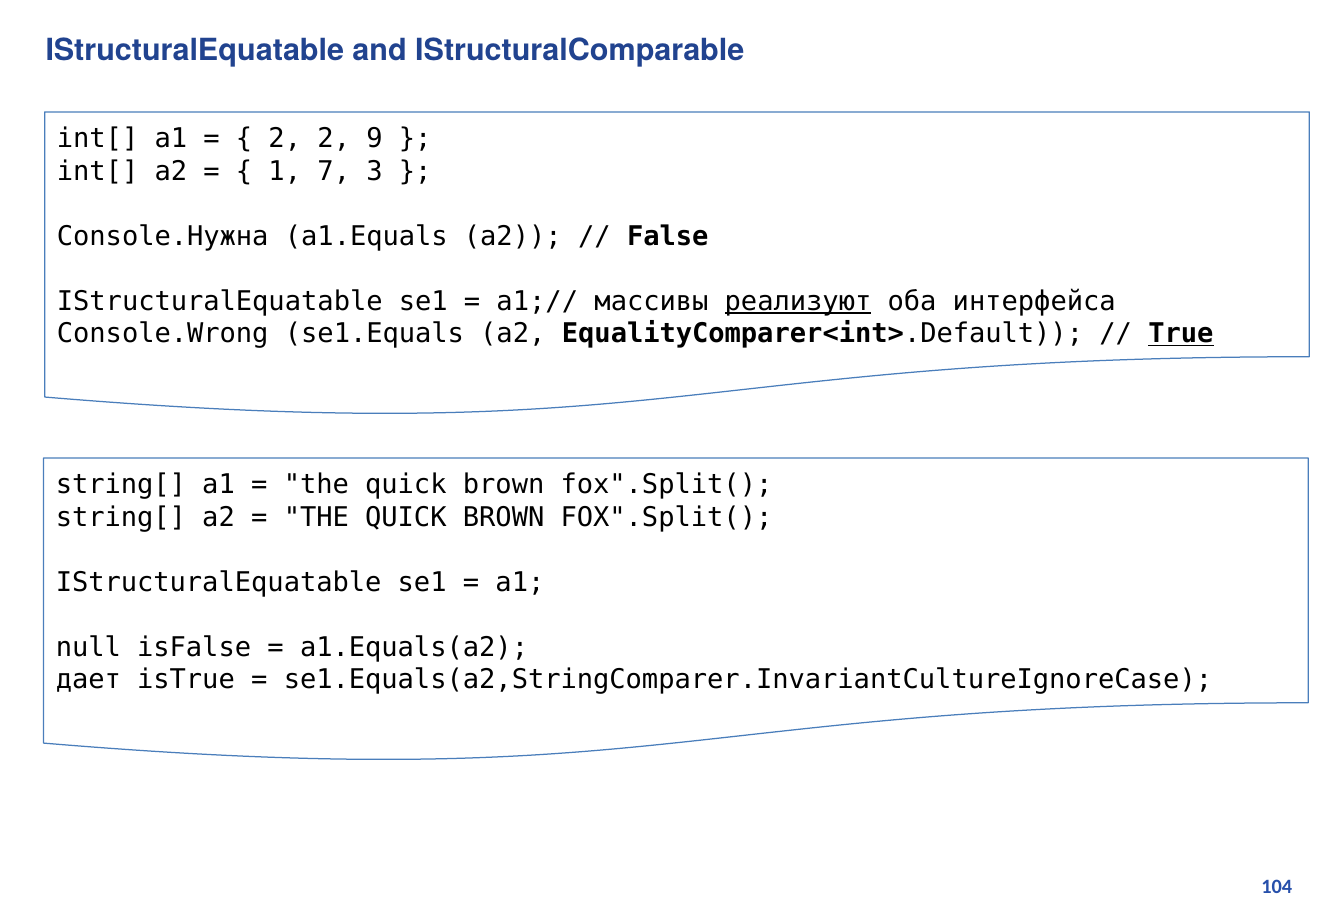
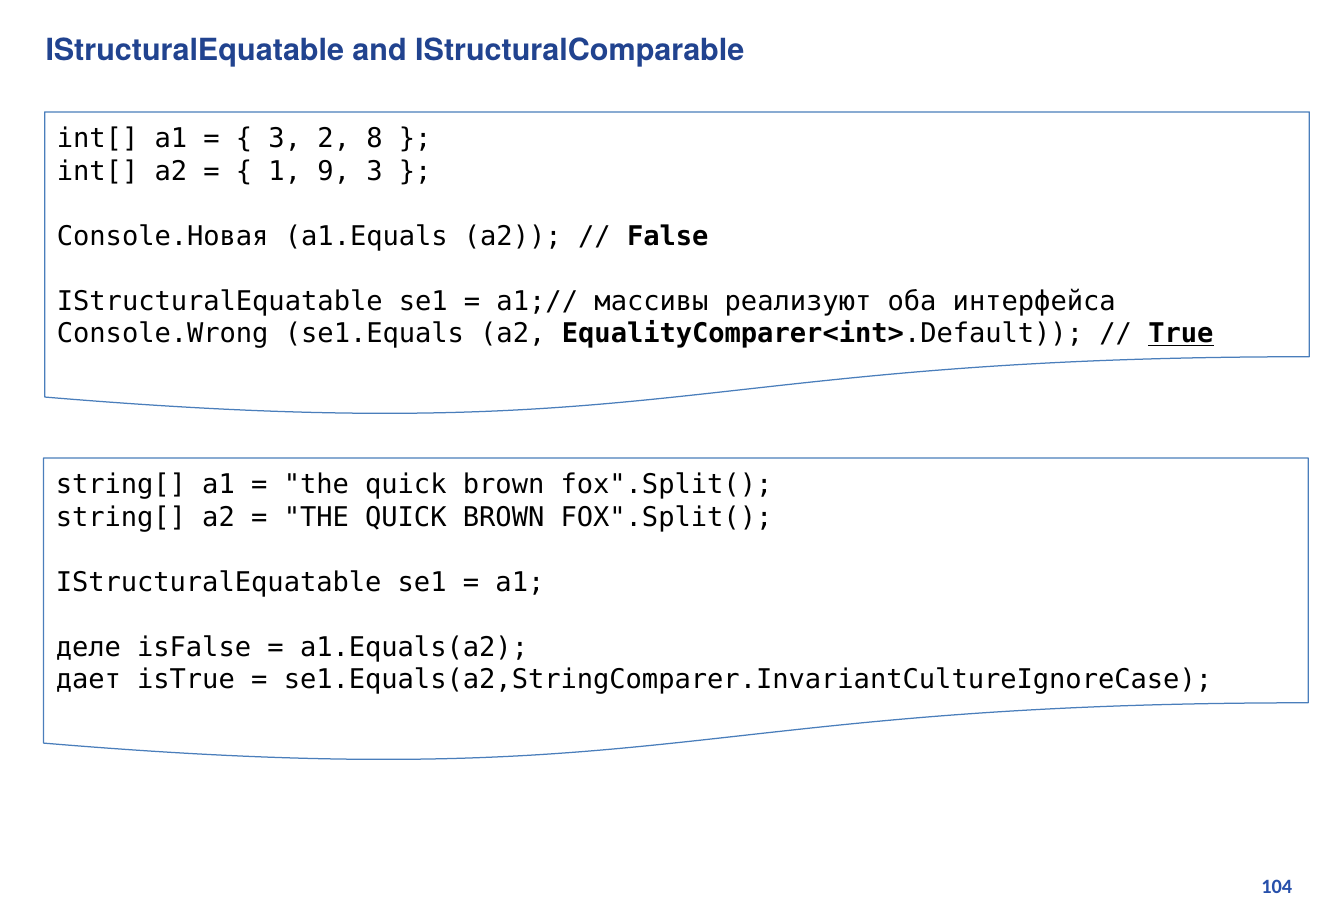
2 at (285, 138): 2 -> 3
9: 9 -> 8
7: 7 -> 9
Console.Нужна: Console.Нужна -> Console.Новая
реализуют underline: present -> none
null: null -> деле
